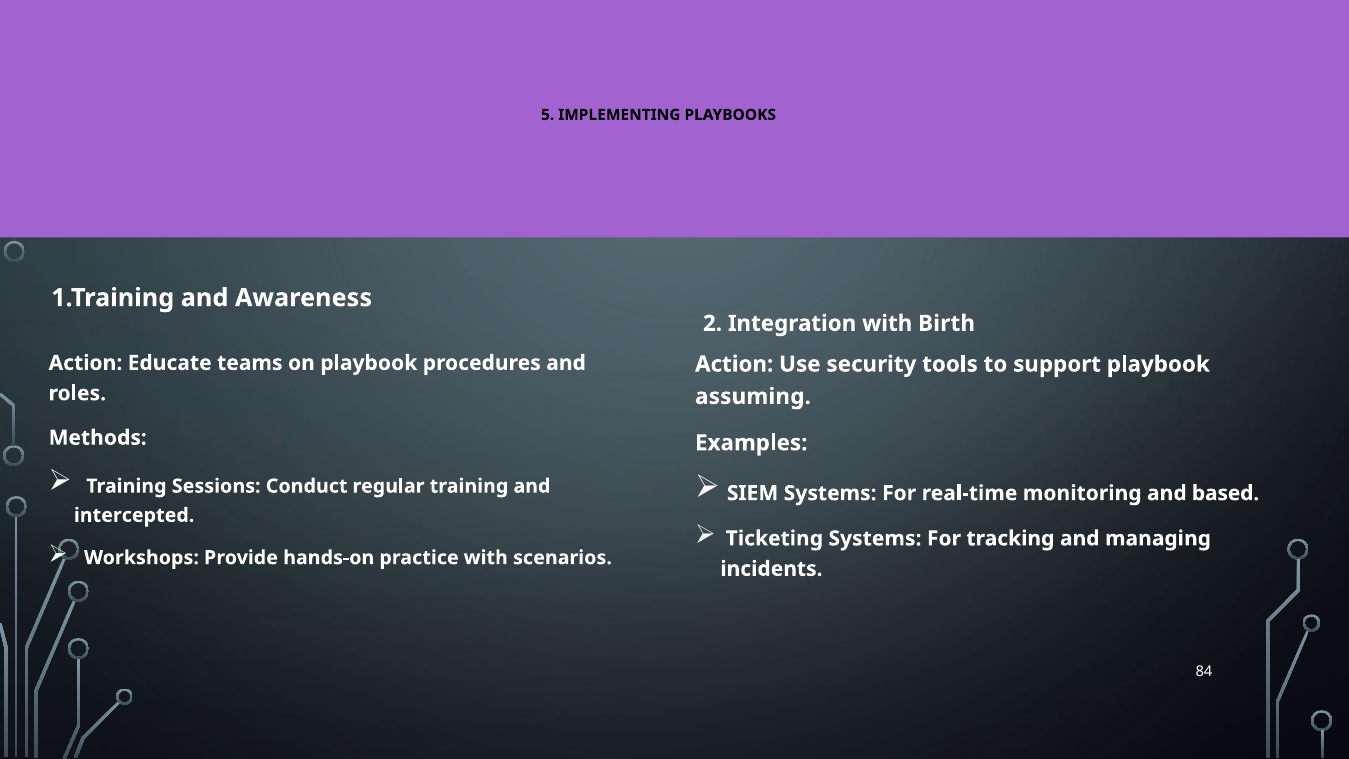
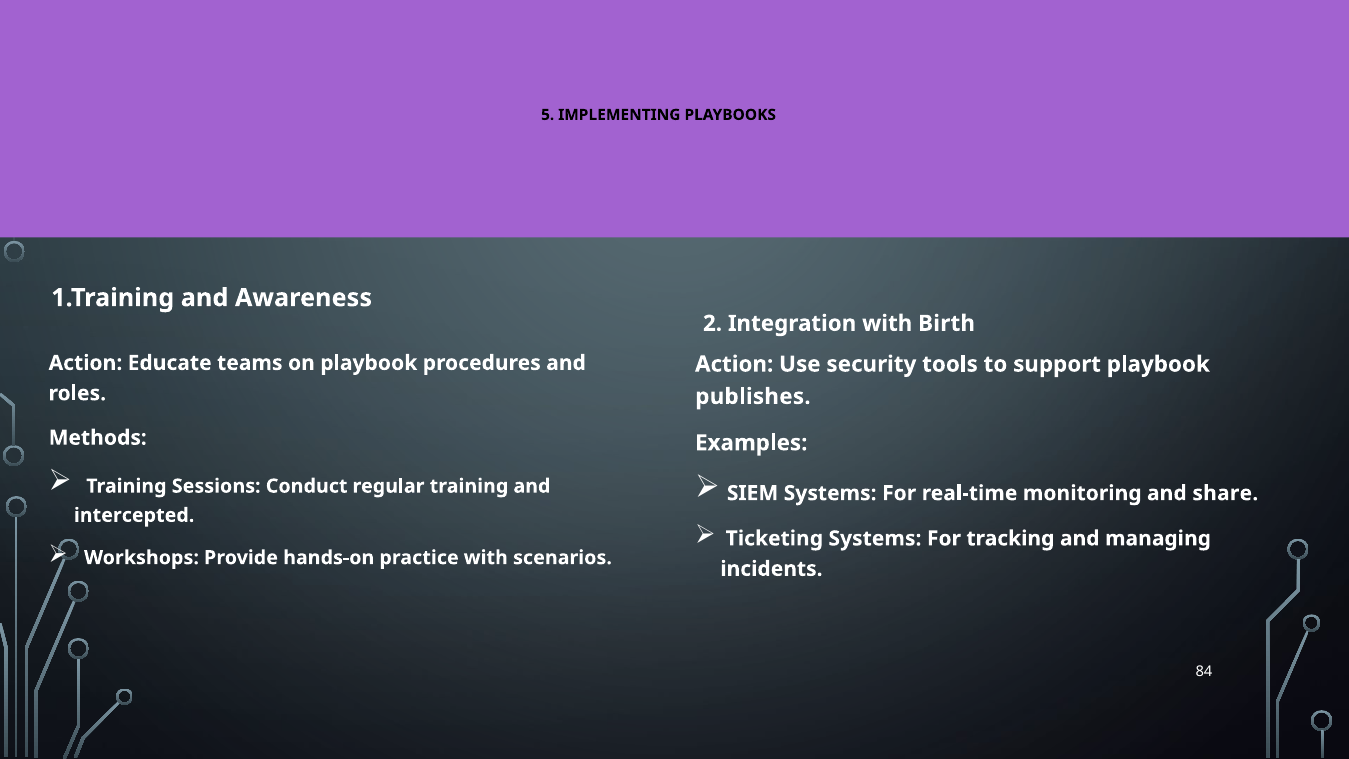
assuming: assuming -> publishes
based: based -> share
